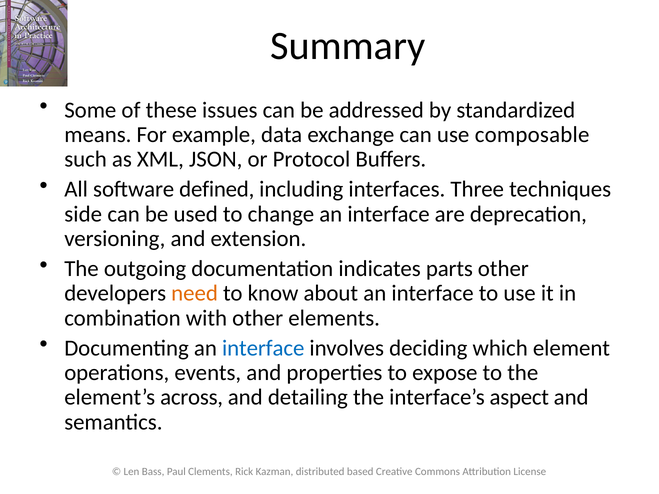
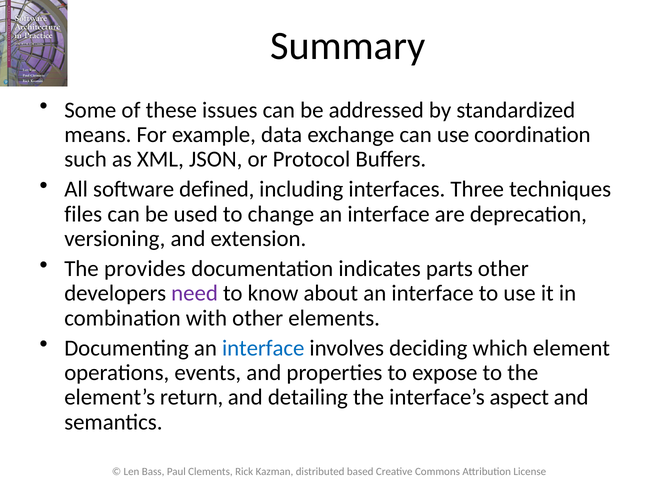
composable: composable -> coordination
side: side -> files
outgoing: outgoing -> provides
need colour: orange -> purple
across: across -> return
